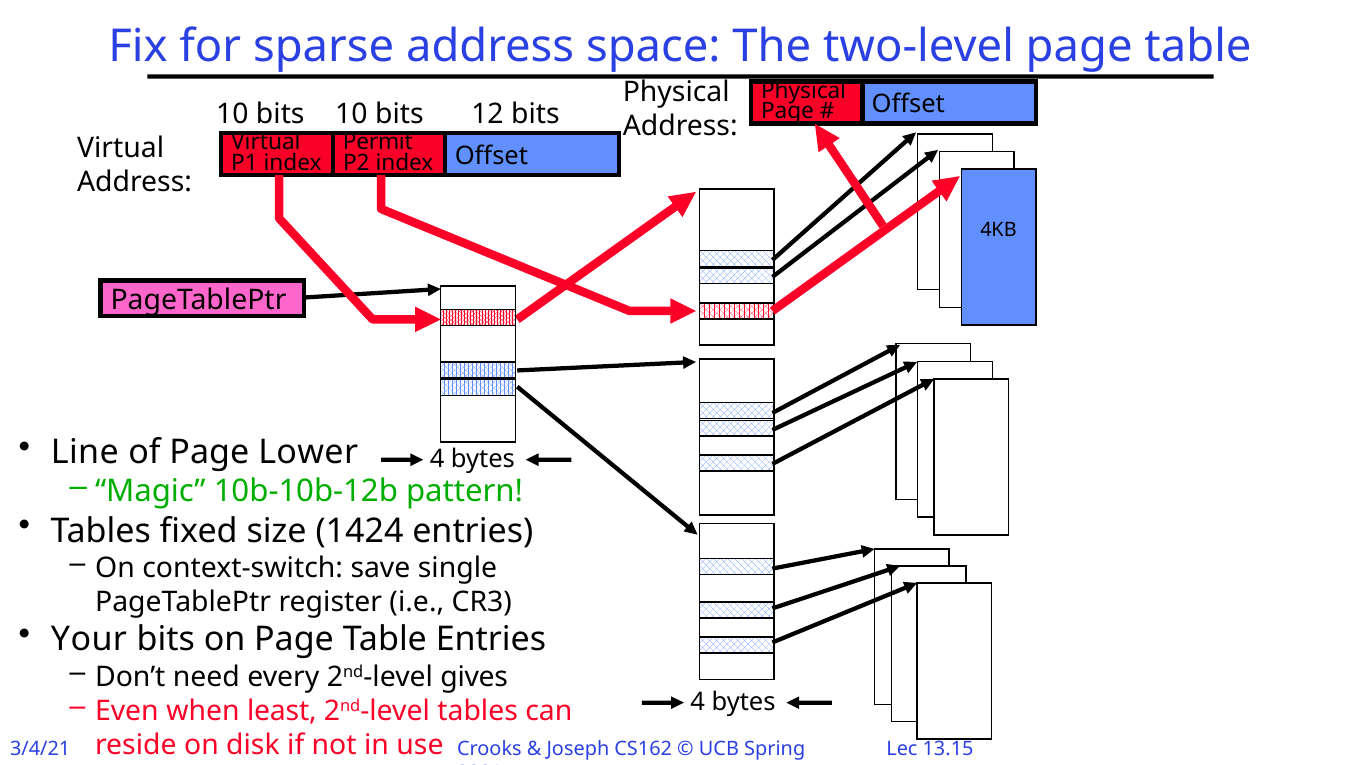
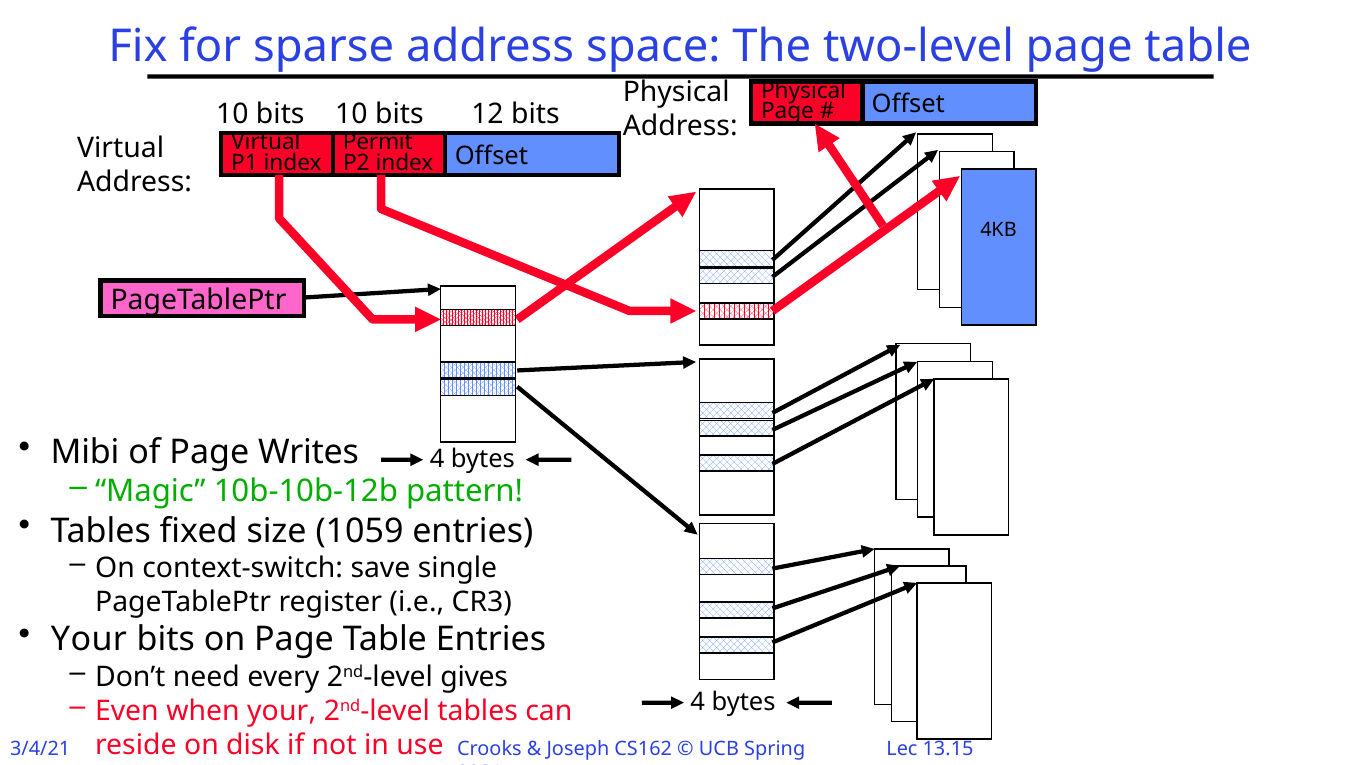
Line: Line -> Mibi
Lower: Lower -> Writes
1424: 1424 -> 1059
when least: least -> your
